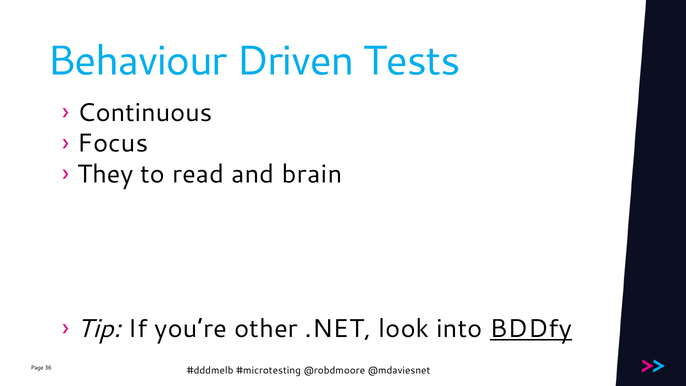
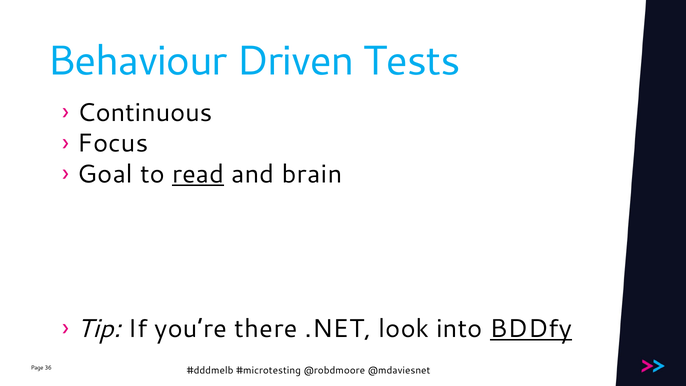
They: They -> Goal
read underline: none -> present
other: other -> there
